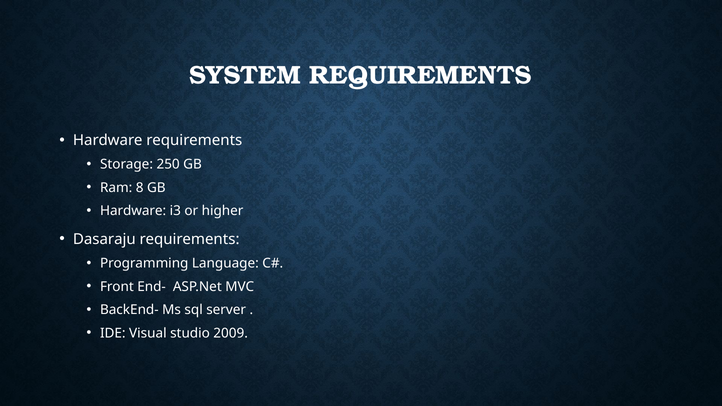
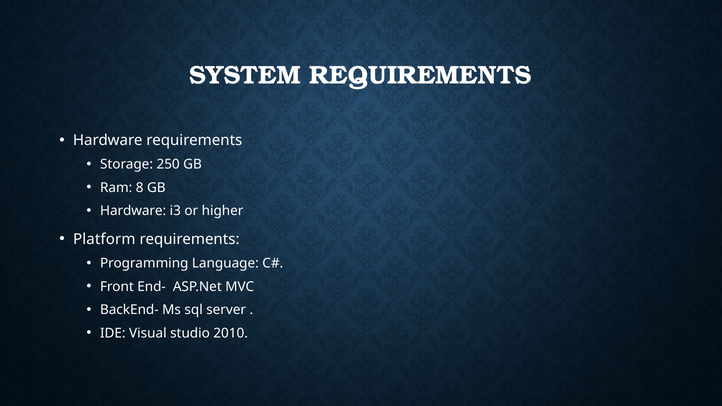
Dasaraju: Dasaraju -> Platform
2009: 2009 -> 2010
